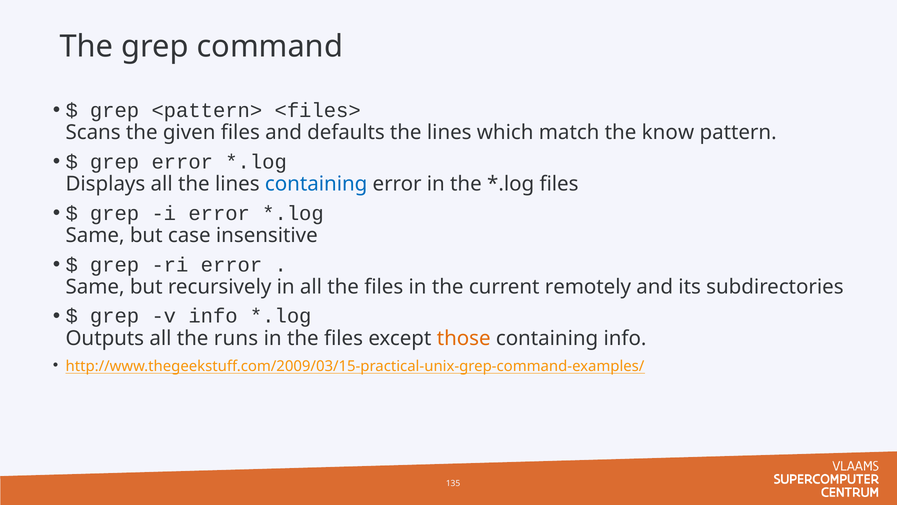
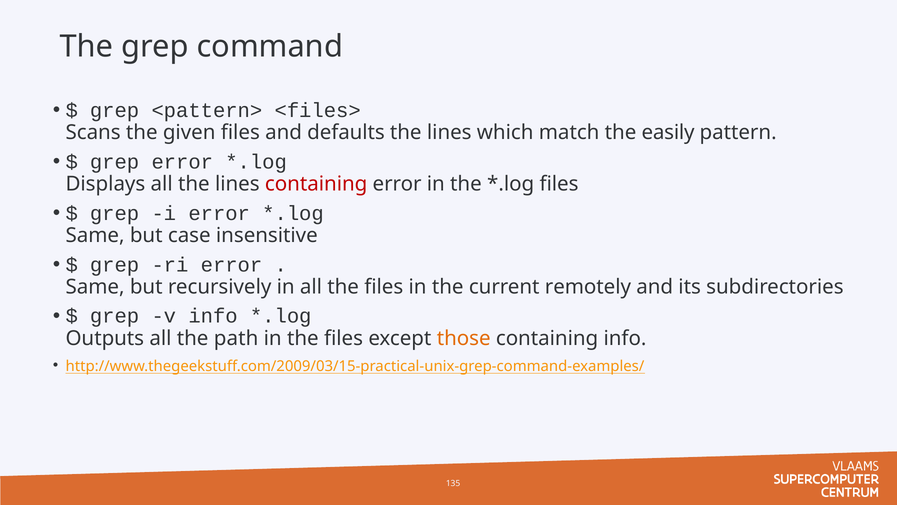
know: know -> easily
containing at (316, 184) colour: blue -> red
runs: runs -> path
